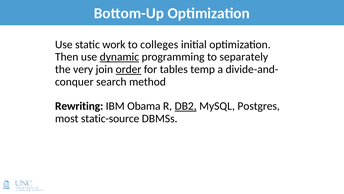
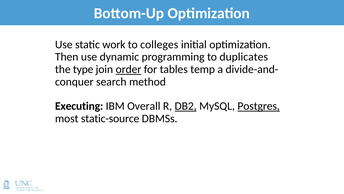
dynamic underline: present -> none
separately: separately -> duplicates
very: very -> type
Rewriting: Rewriting -> Executing
Obama: Obama -> Overall
Postgres underline: none -> present
